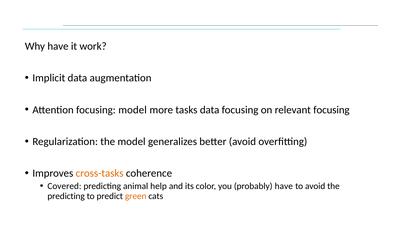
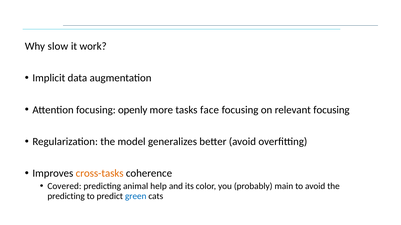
Why have: have -> slow
focusing model: model -> openly
tasks data: data -> face
probably have: have -> main
green colour: orange -> blue
